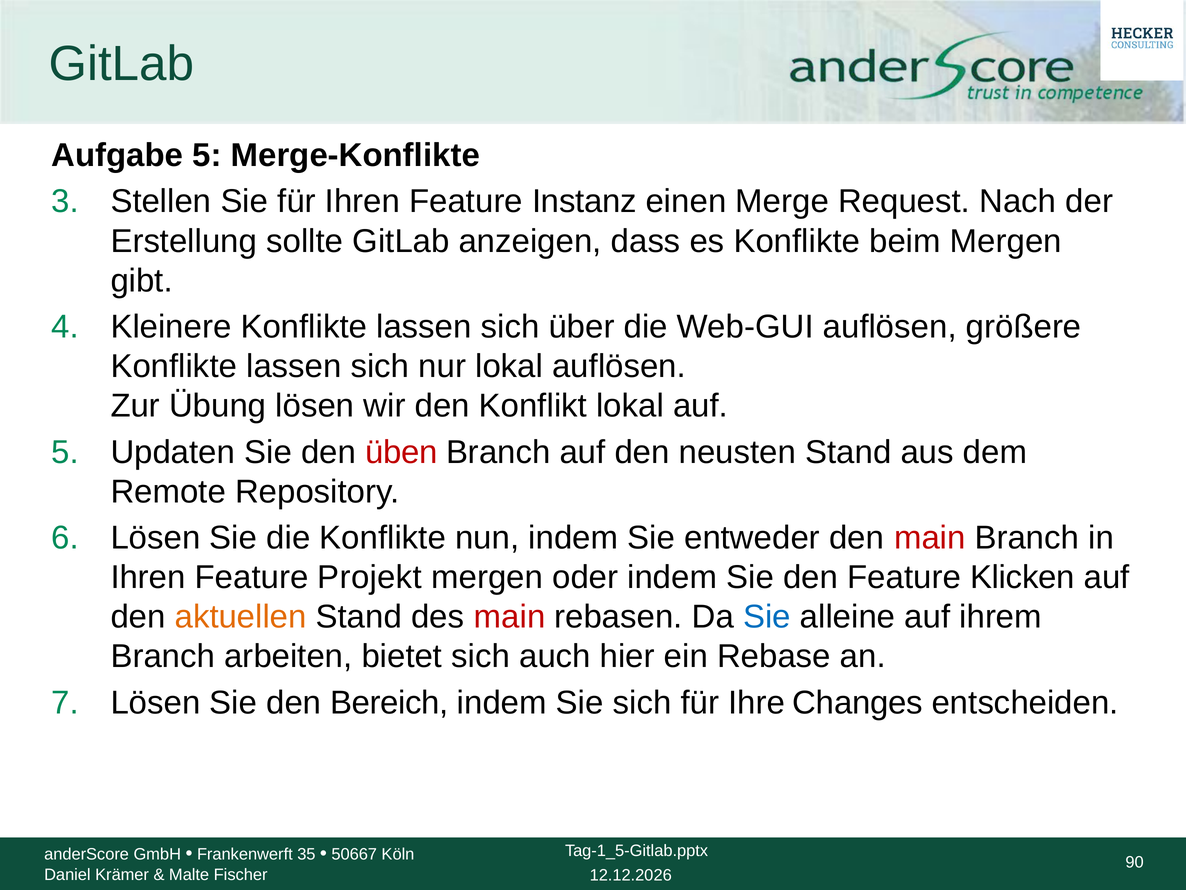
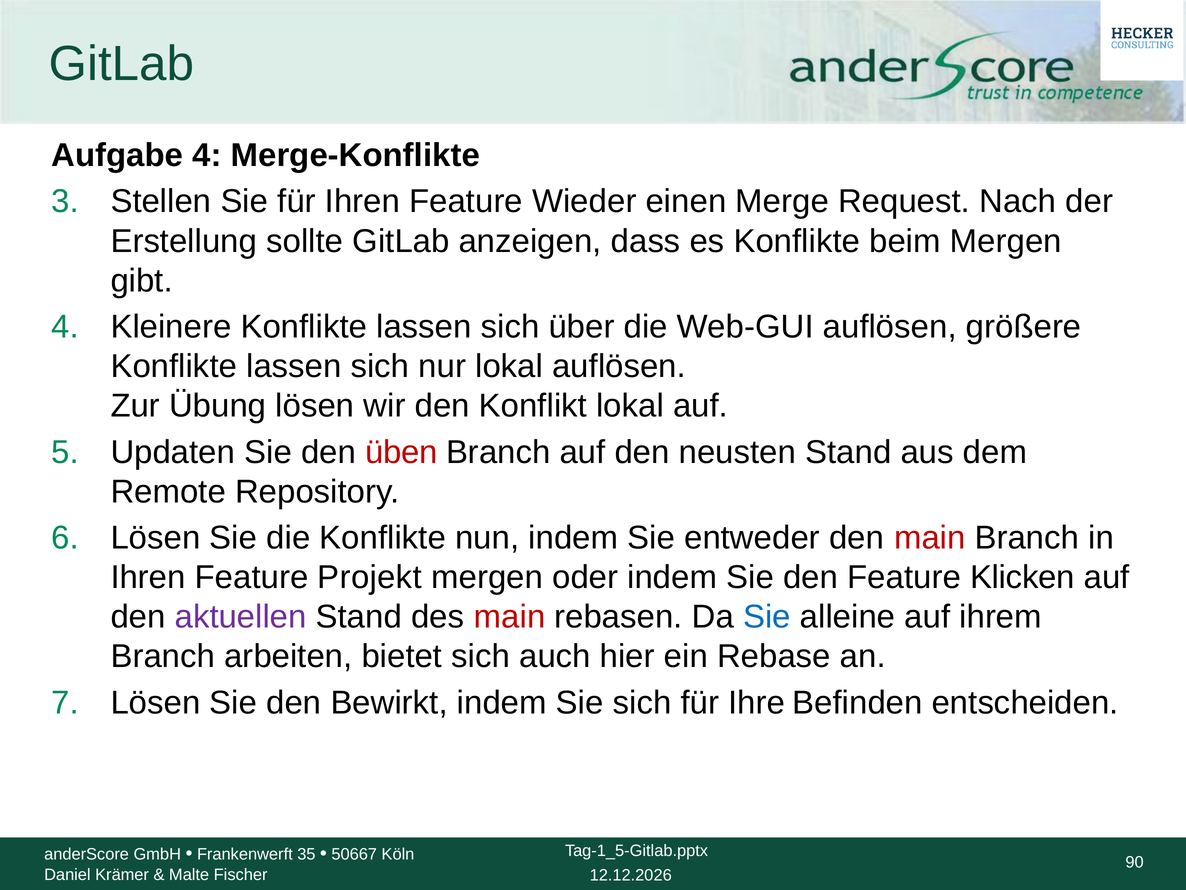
Aufgabe 5: 5 -> 4
Instanz: Instanz -> Wieder
aktuellen colour: orange -> purple
Bereich: Bereich -> Bewirkt
Changes: Changes -> Befinden
